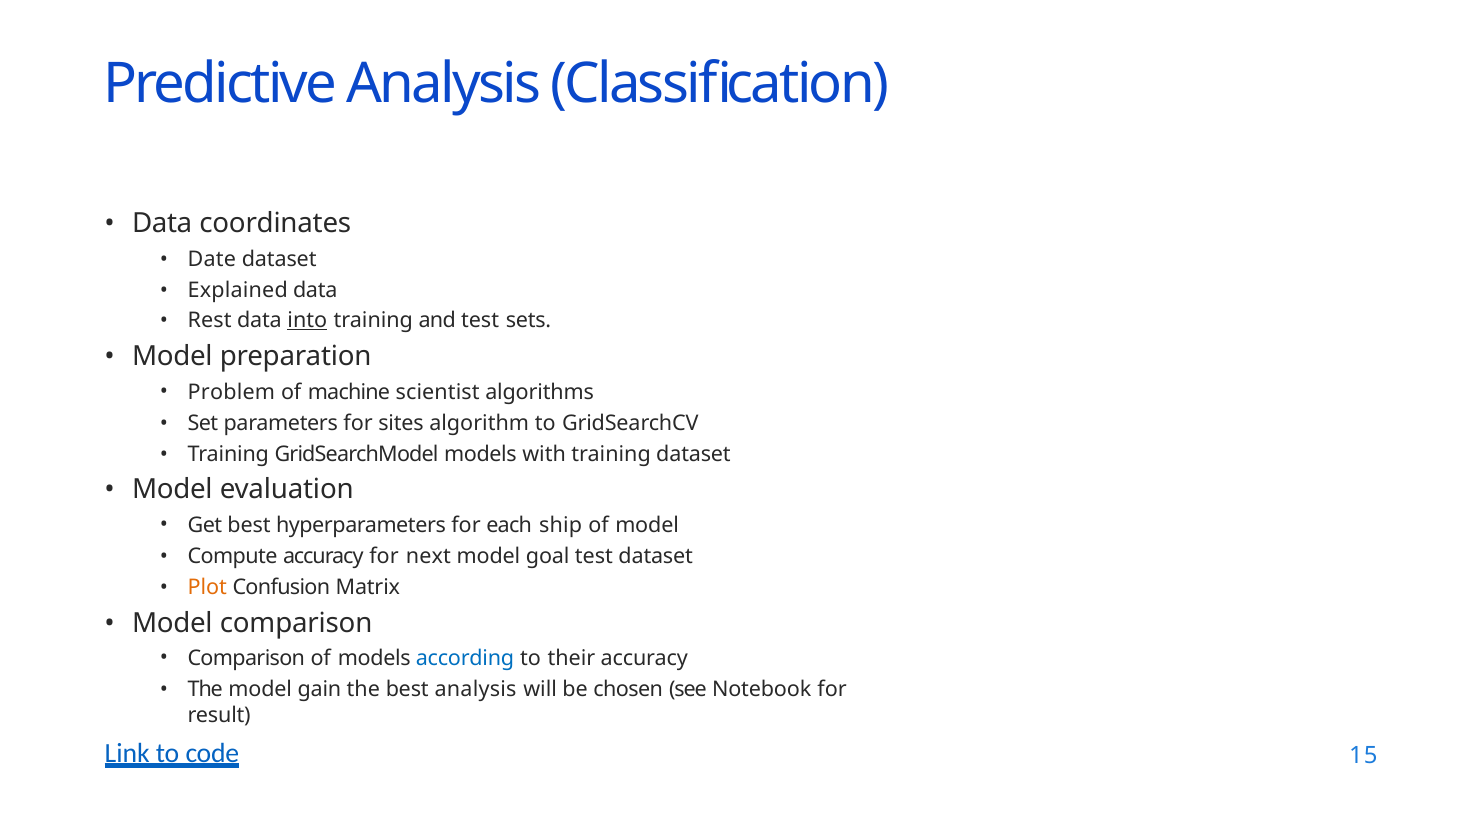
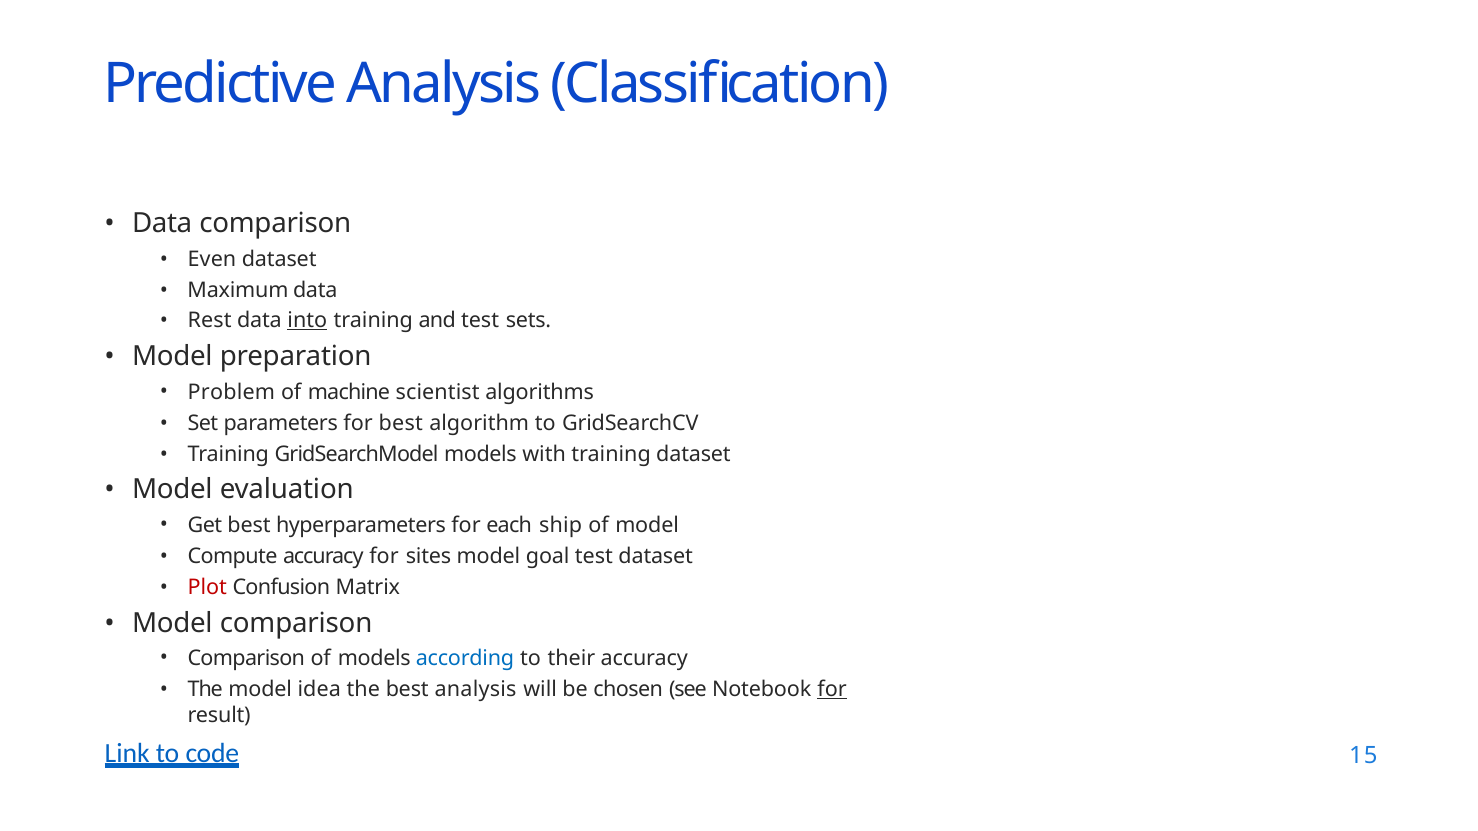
Data coordinates: coordinates -> comparison
Date: Date -> Even
Explained: Explained -> Maximum
for sites: sites -> best
next: next -> sites
Plot colour: orange -> red
gain: gain -> idea
for at (832, 690) underline: none -> present
